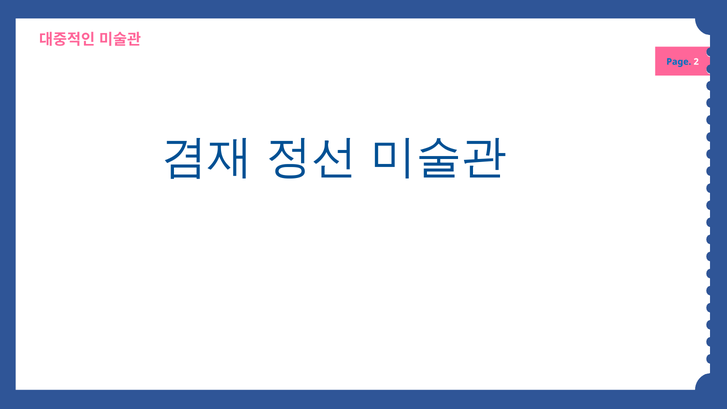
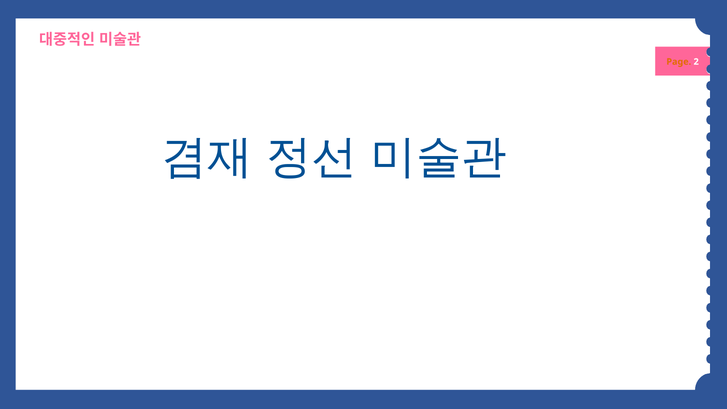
Page colour: blue -> orange
